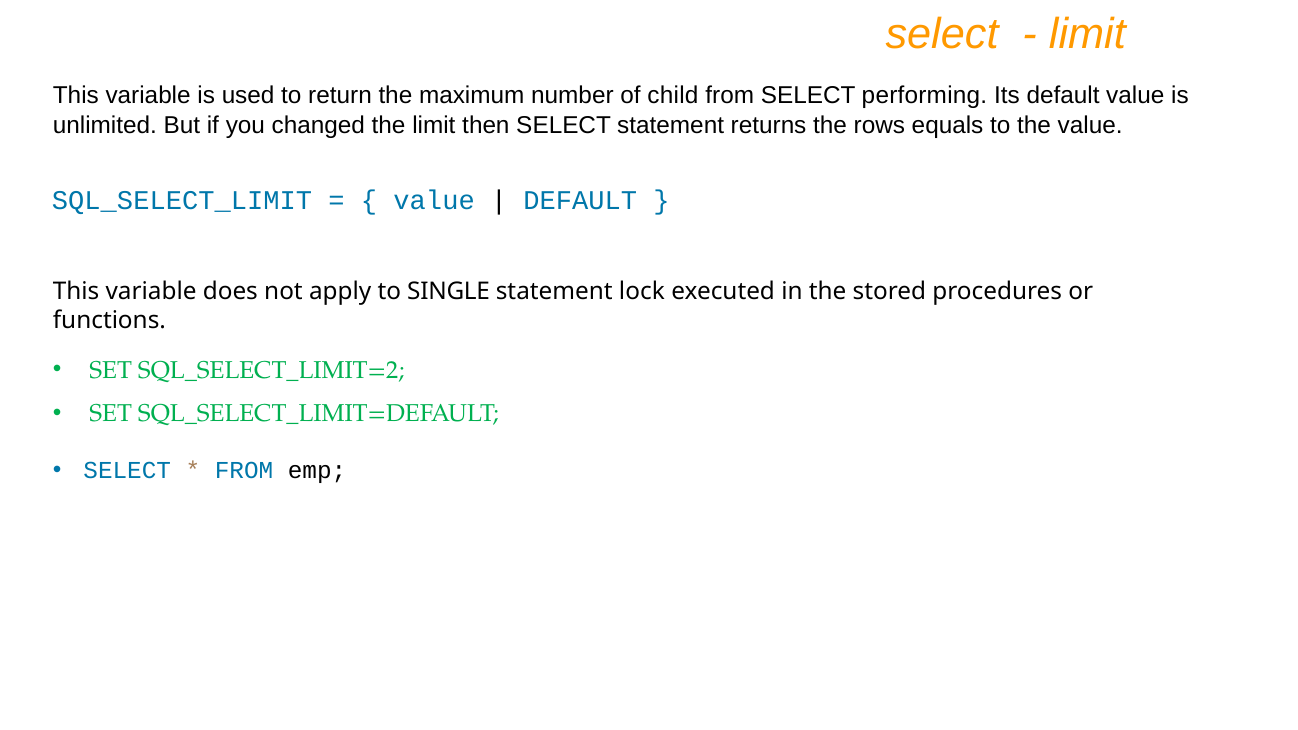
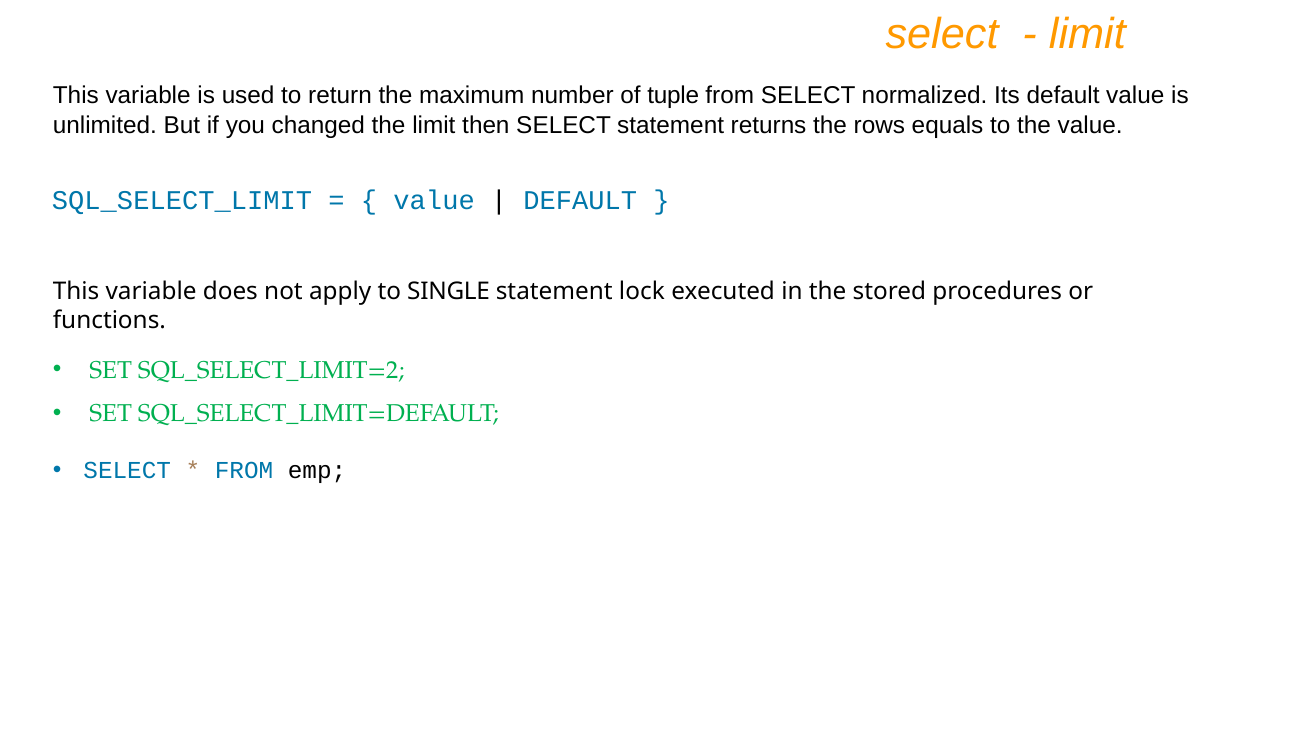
child: child -> tuple
performing: performing -> normalized
